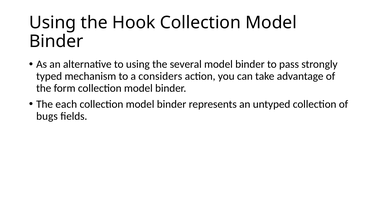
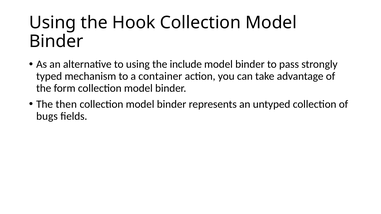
several: several -> include
considers: considers -> container
each: each -> then
